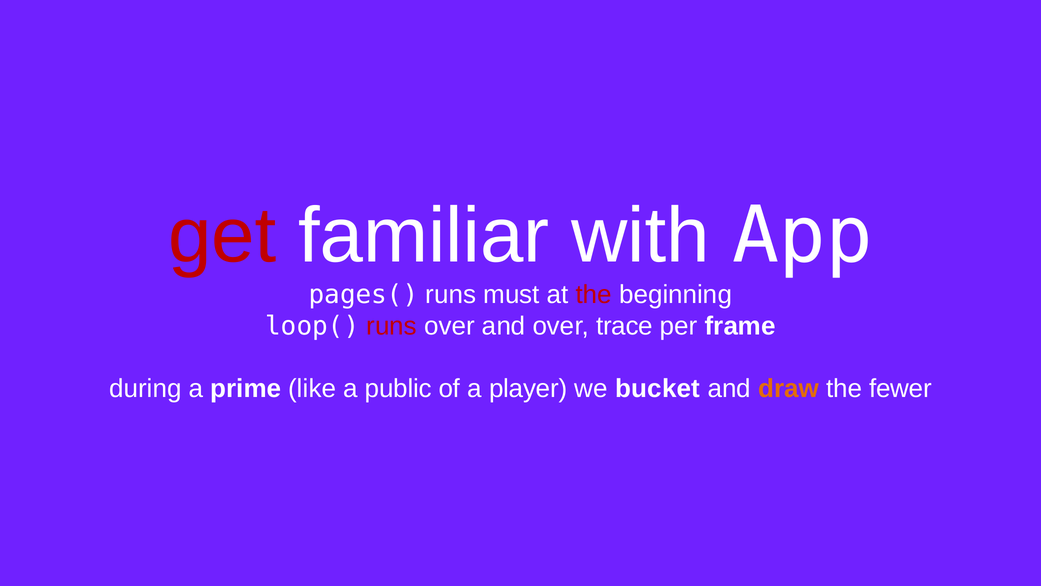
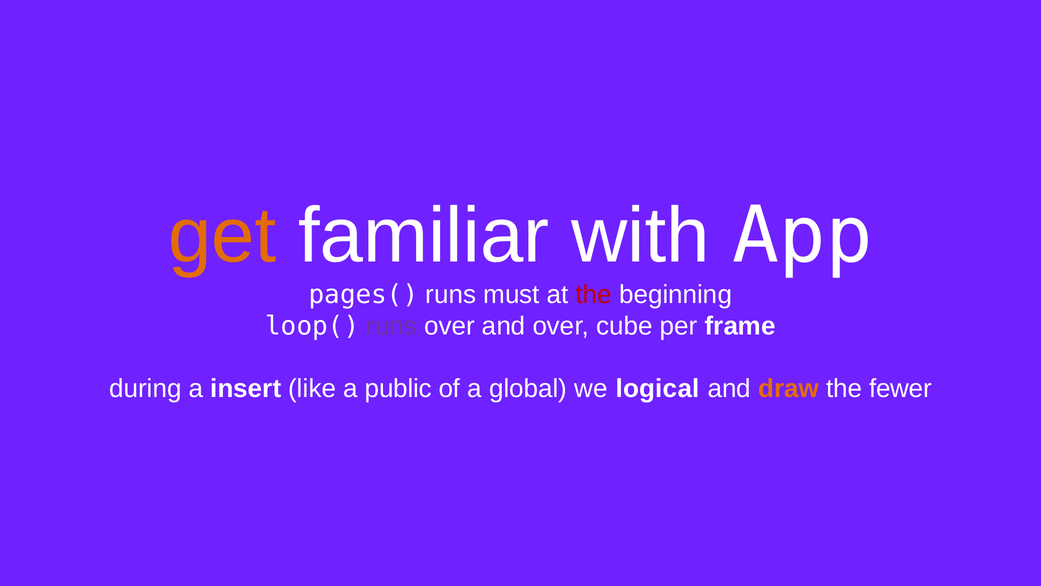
get colour: red -> orange
runs at (392, 326) colour: red -> purple
trace: trace -> cube
prime: prime -> insert
player: player -> global
bucket: bucket -> logical
